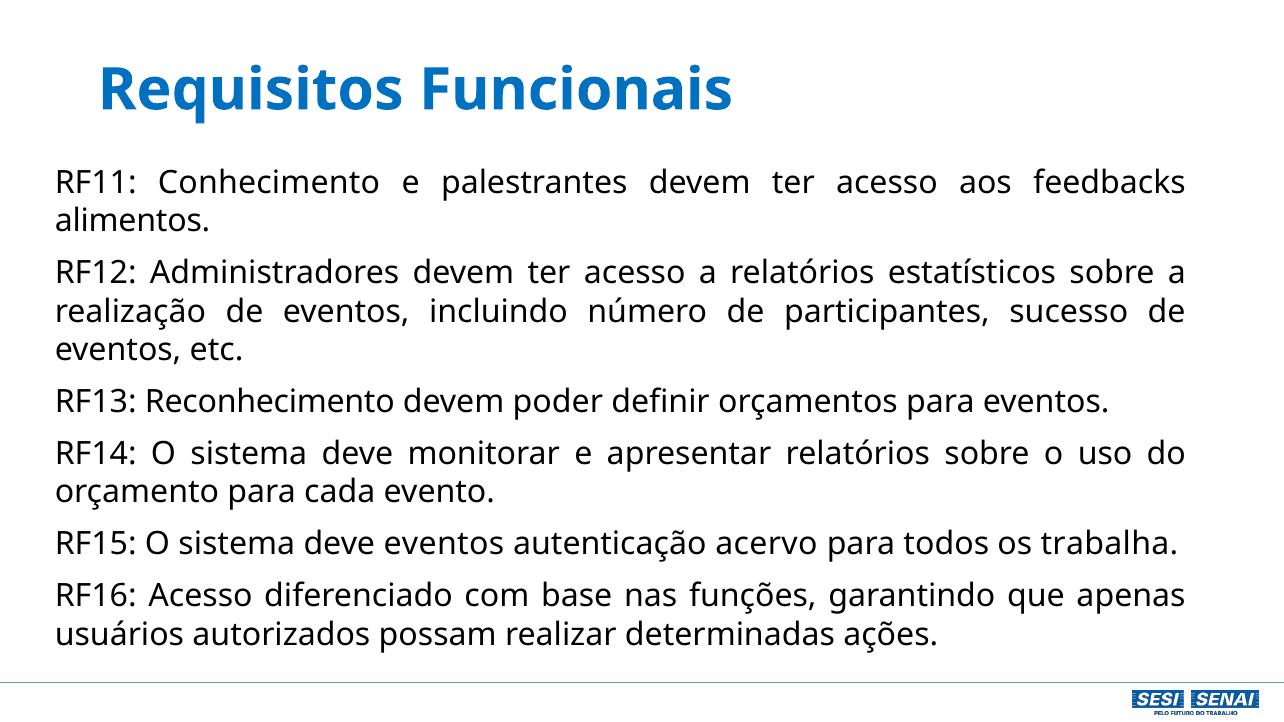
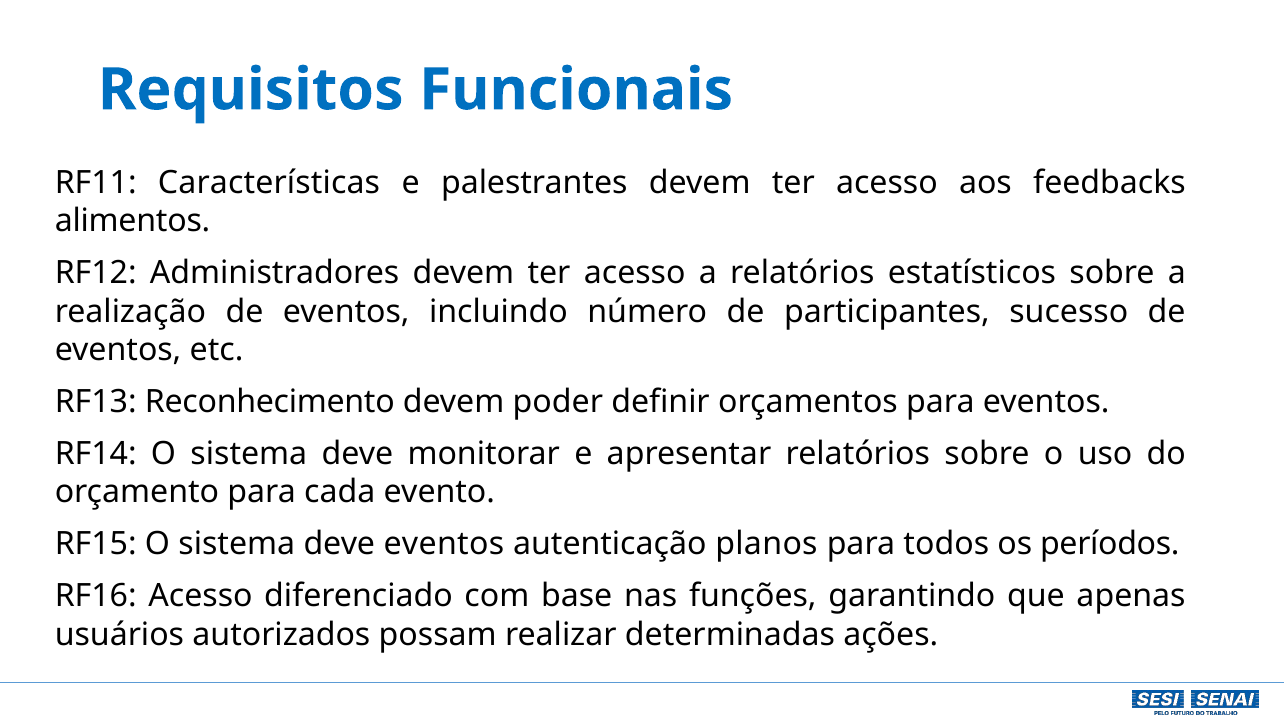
Conhecimento: Conhecimento -> Características
acervo: acervo -> planos
trabalha: trabalha -> períodos
